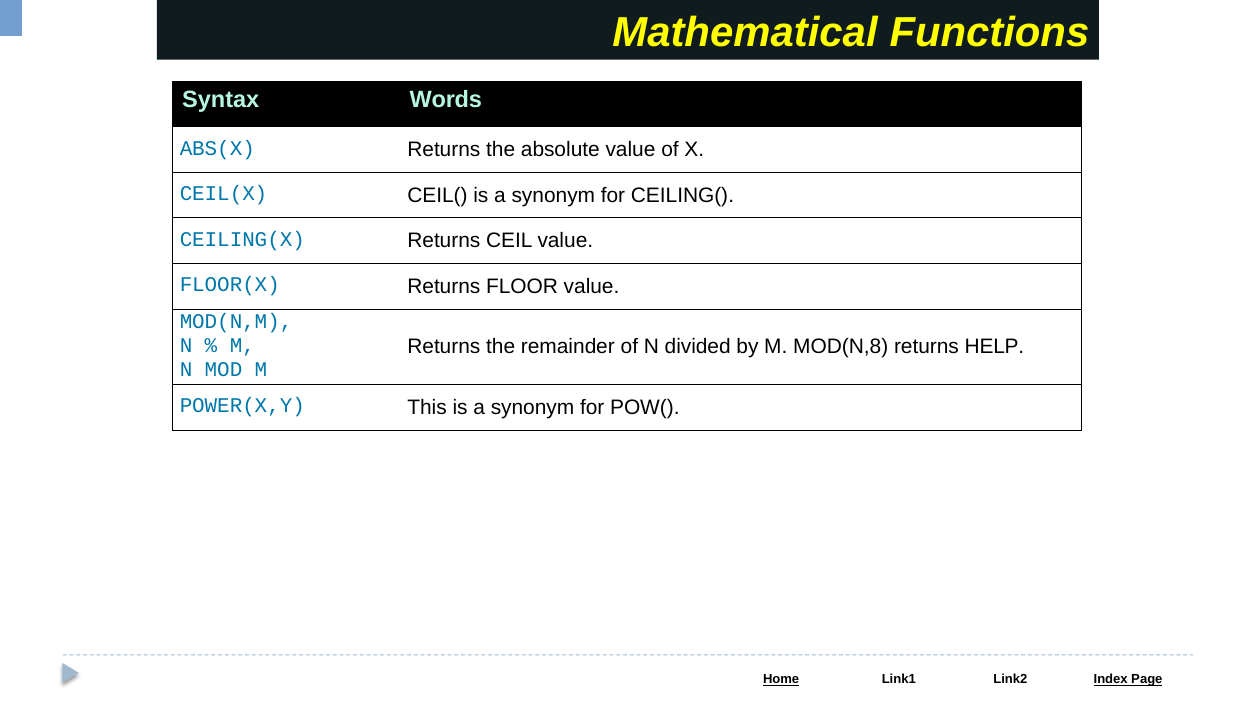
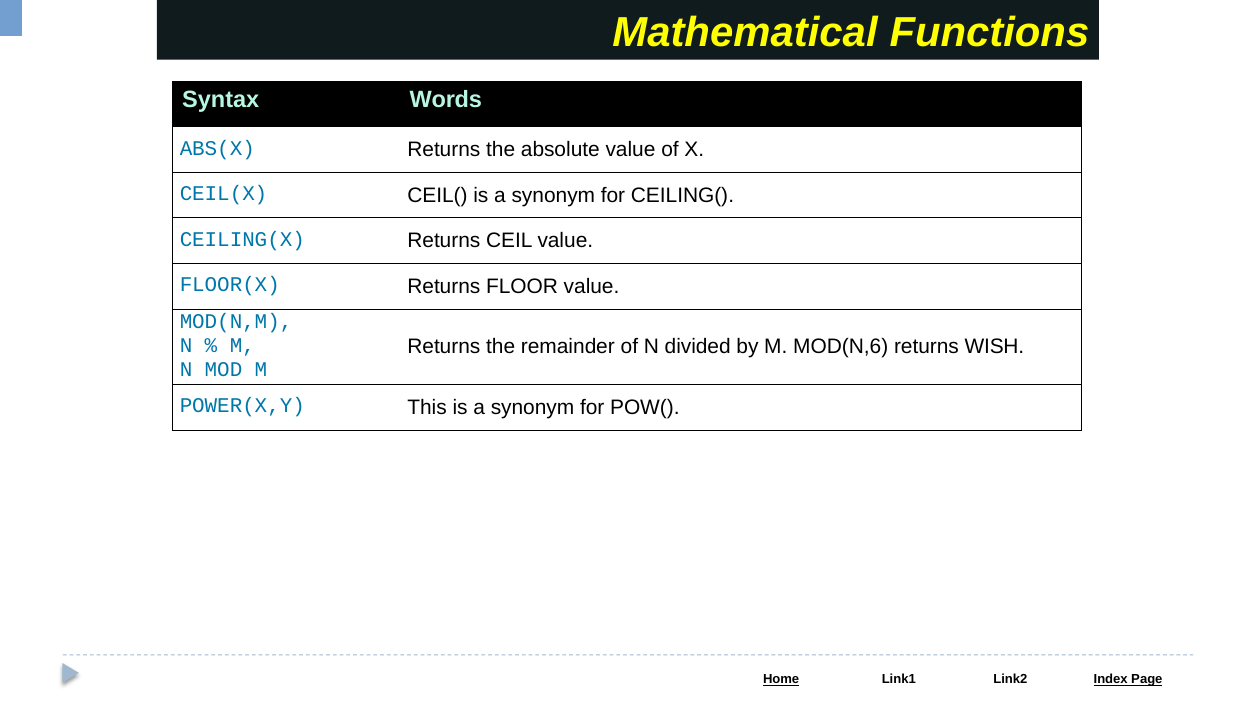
MOD(N,8: MOD(N,8 -> MOD(N,6
HELP: HELP -> WISH
